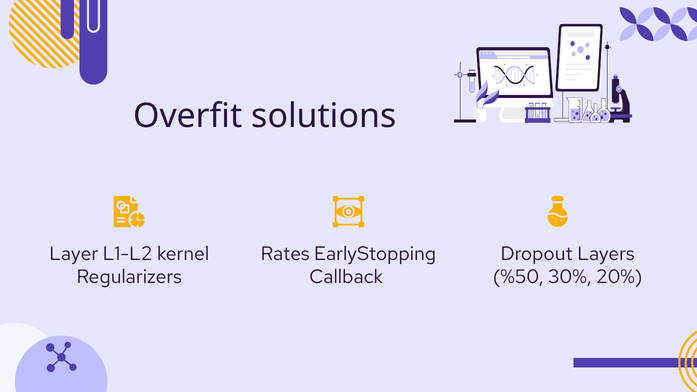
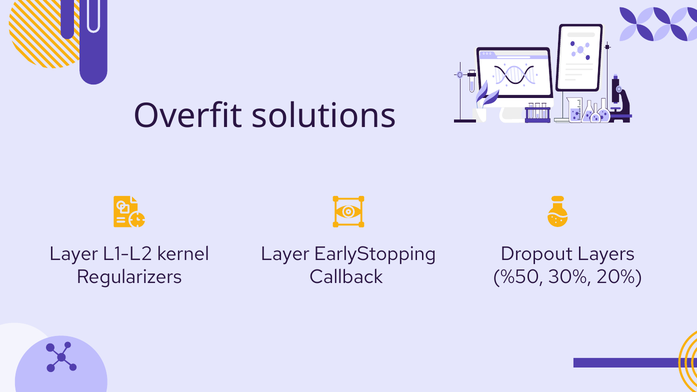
Rates at (285, 254): Rates -> Layer
